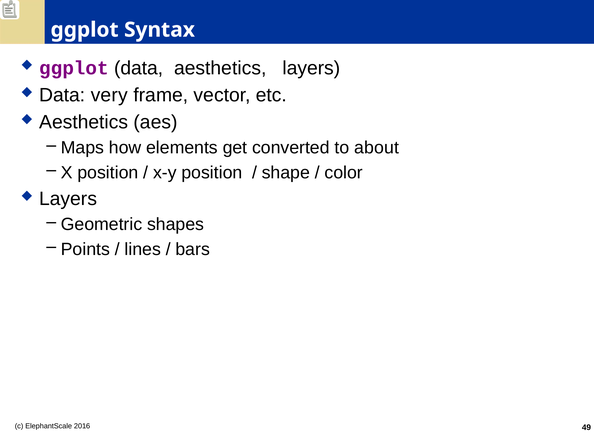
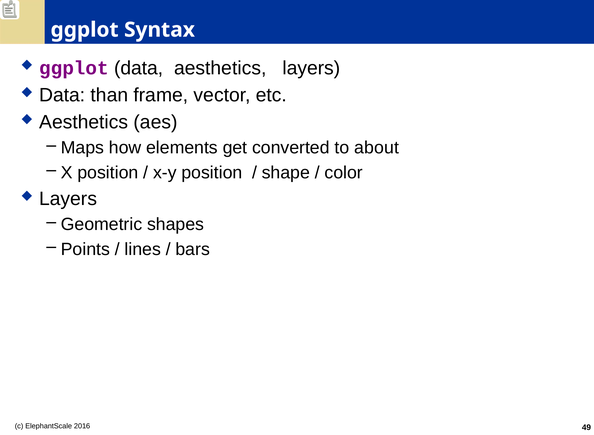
very: very -> than
